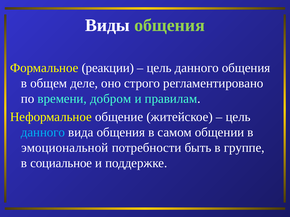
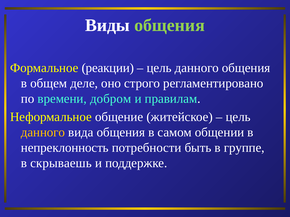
данного at (43, 133) colour: light blue -> yellow
эмоциональной: эмоциональной -> непреклонность
социальное: социальное -> скрываешь
